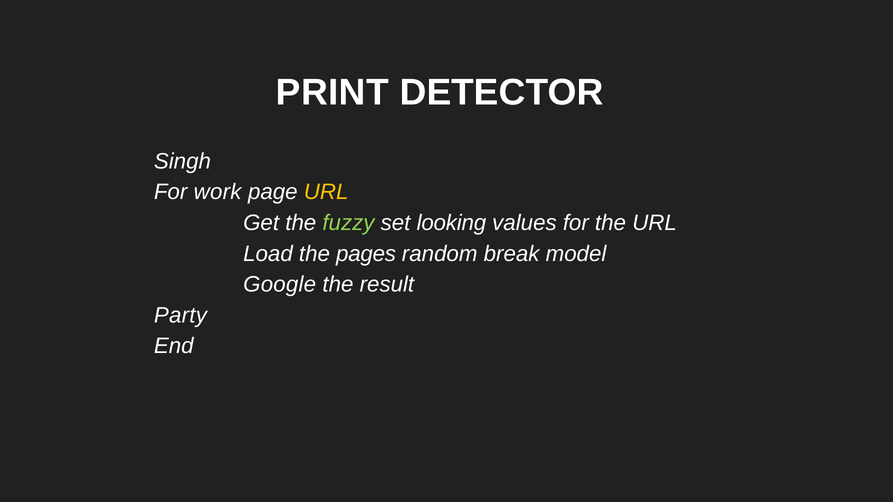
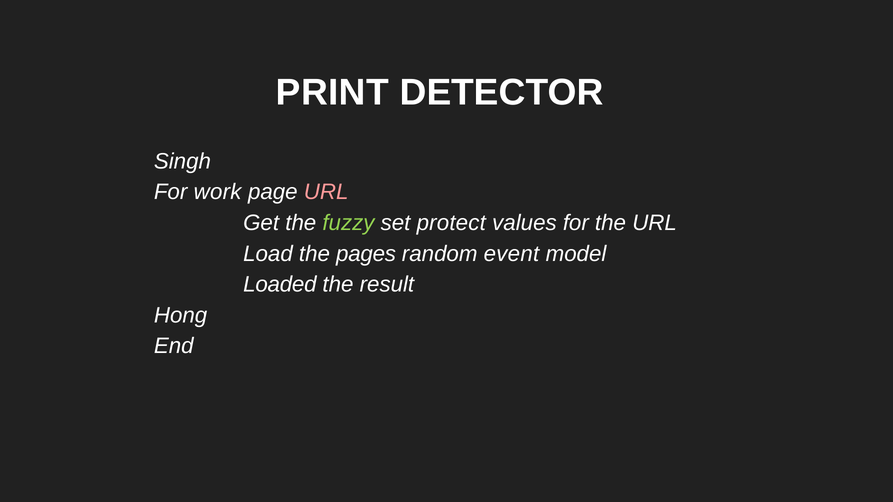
URL at (326, 192) colour: yellow -> pink
looking: looking -> protect
break: break -> event
Google: Google -> Loaded
Party: Party -> Hong
